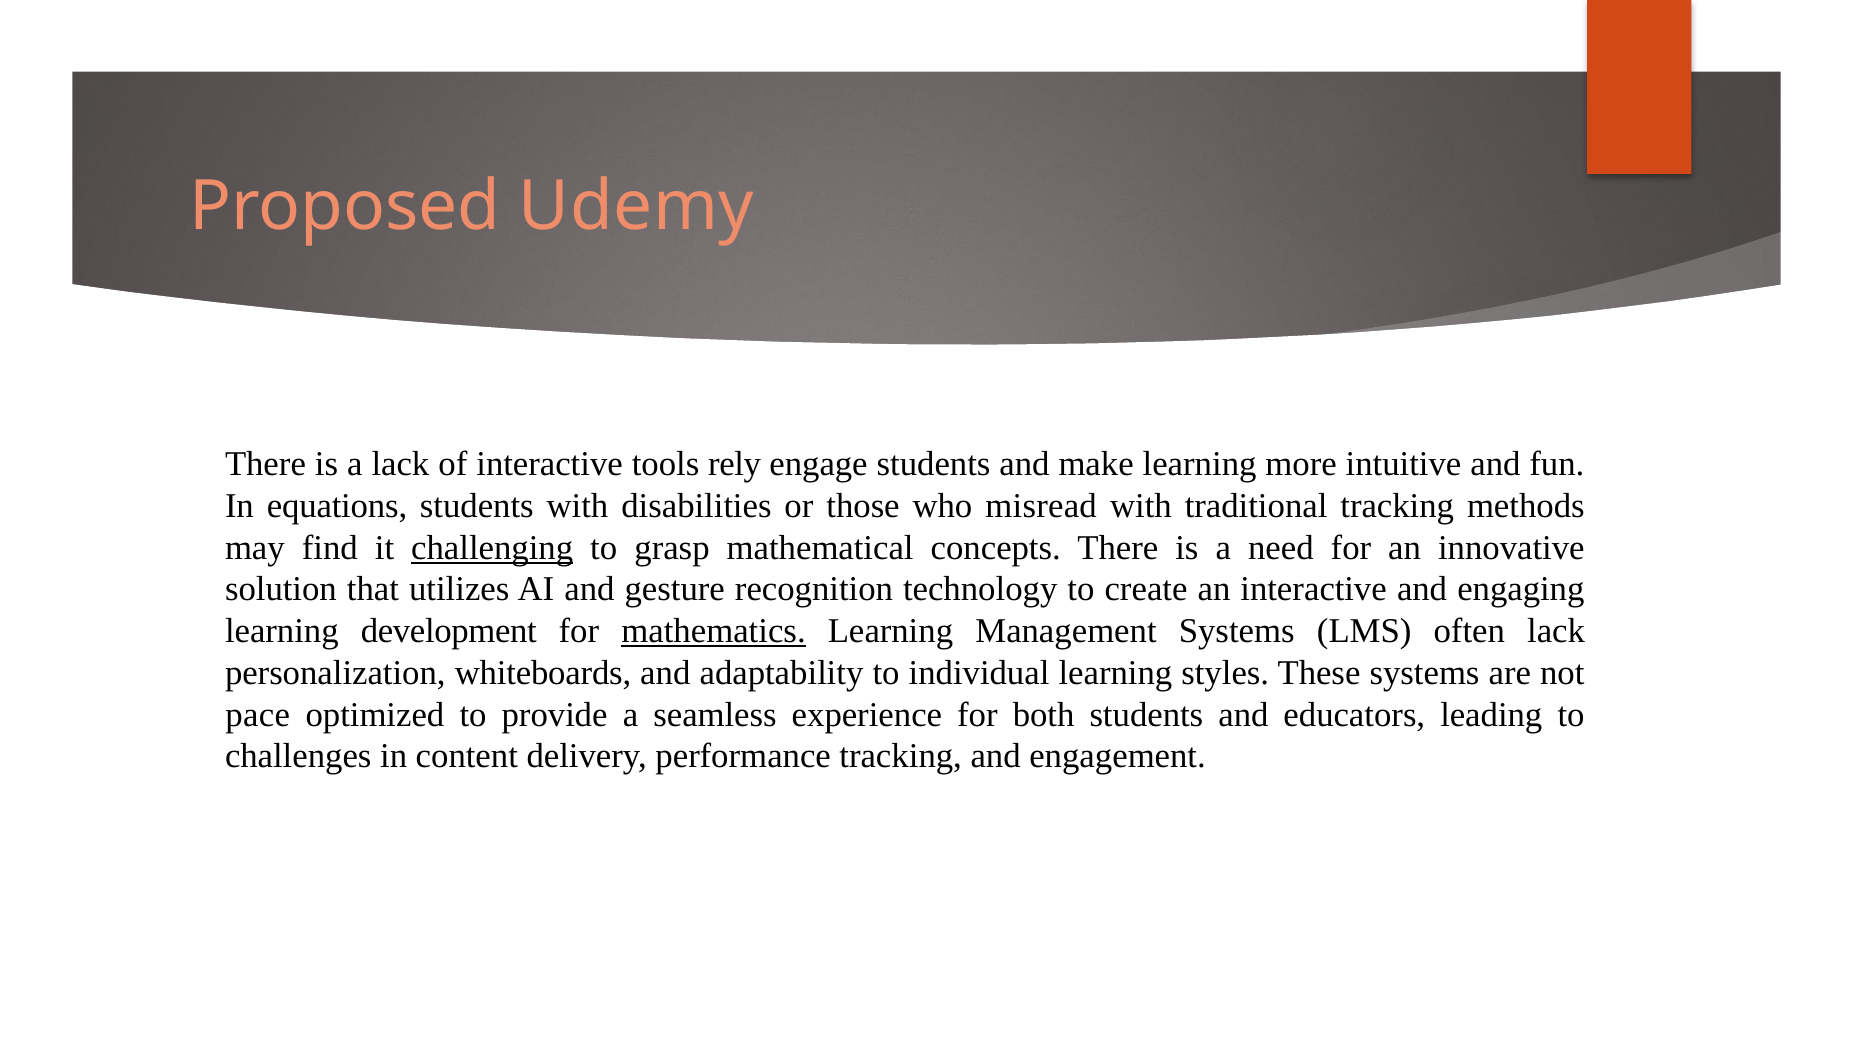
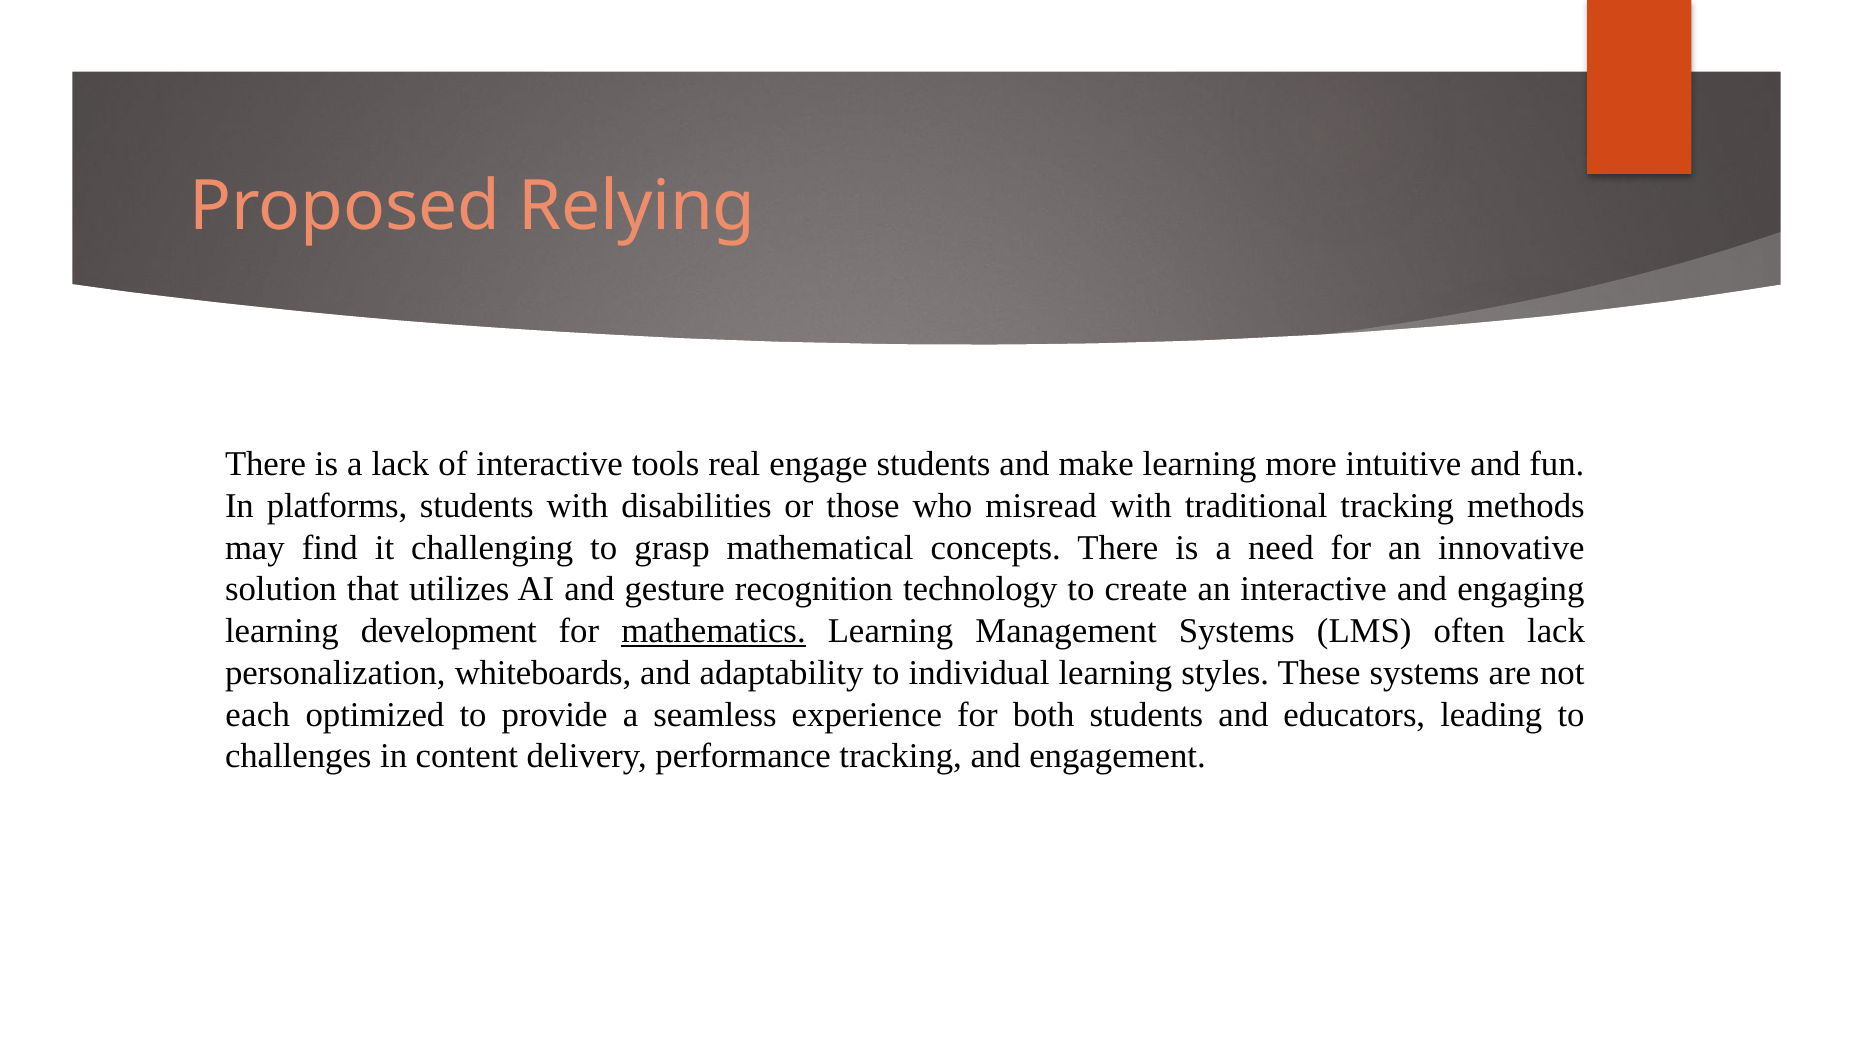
Udemy: Udemy -> Relying
rely: rely -> real
equations: equations -> platforms
challenging underline: present -> none
pace: pace -> each
